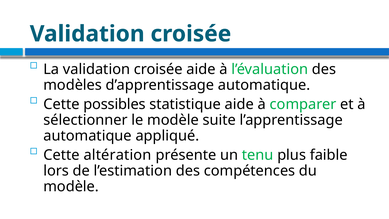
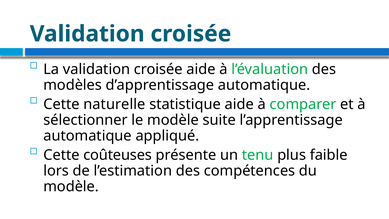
possibles: possibles -> naturelle
altération: altération -> coûteuses
